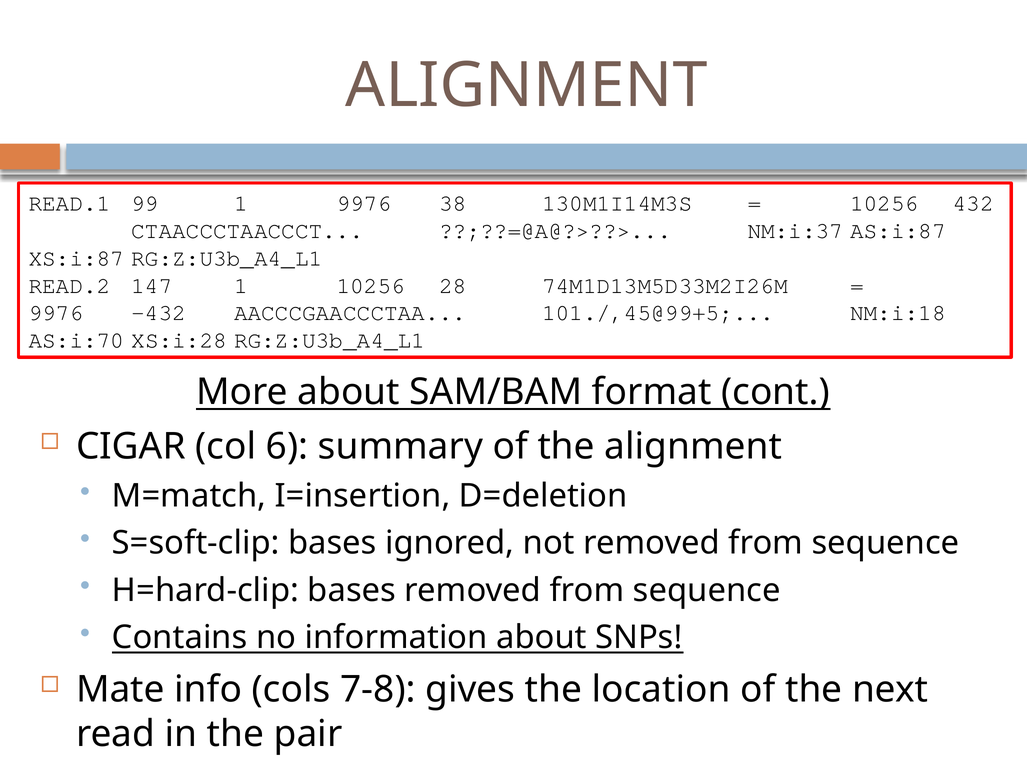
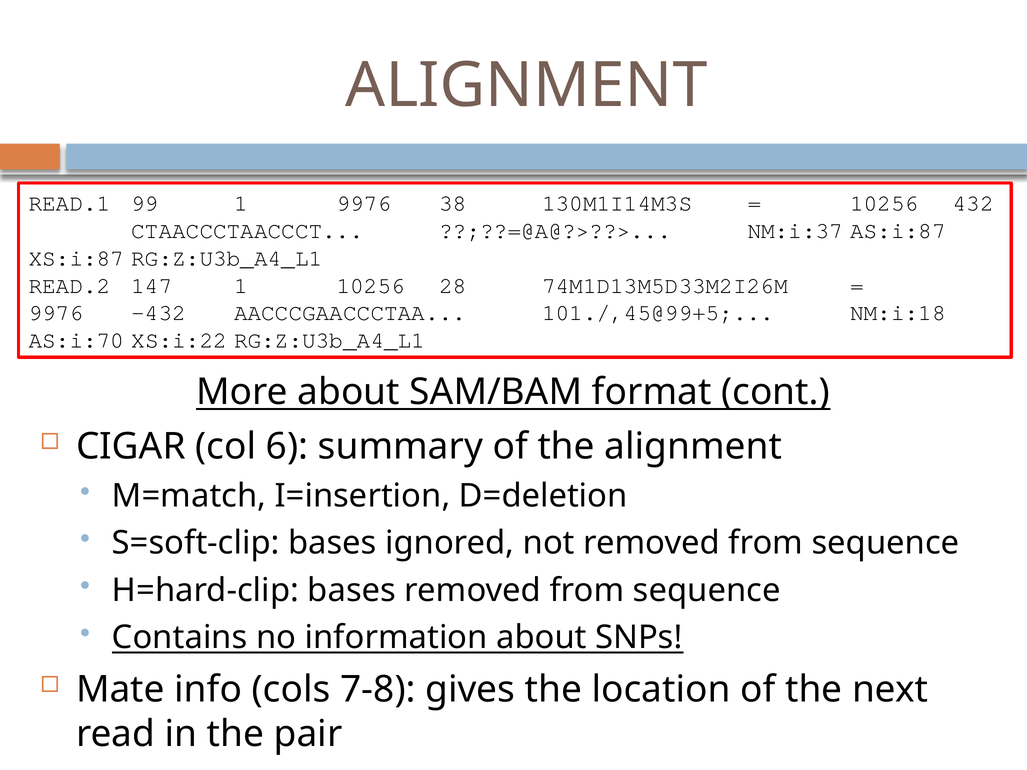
XS:i:28: XS:i:28 -> XS:i:22
